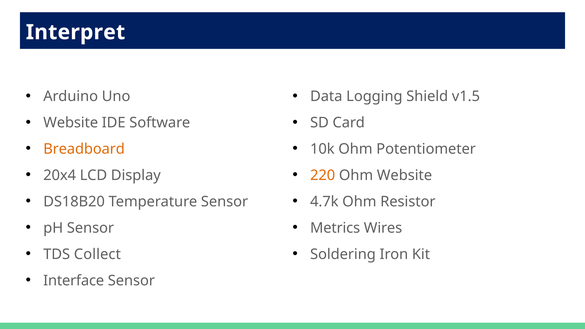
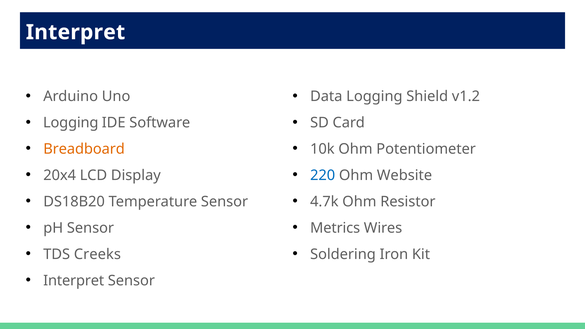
v1.5: v1.5 -> v1.2
Website at (71, 123): Website -> Logging
220 colour: orange -> blue
Collect: Collect -> Creeks
Interface at (74, 281): Interface -> Interpret
